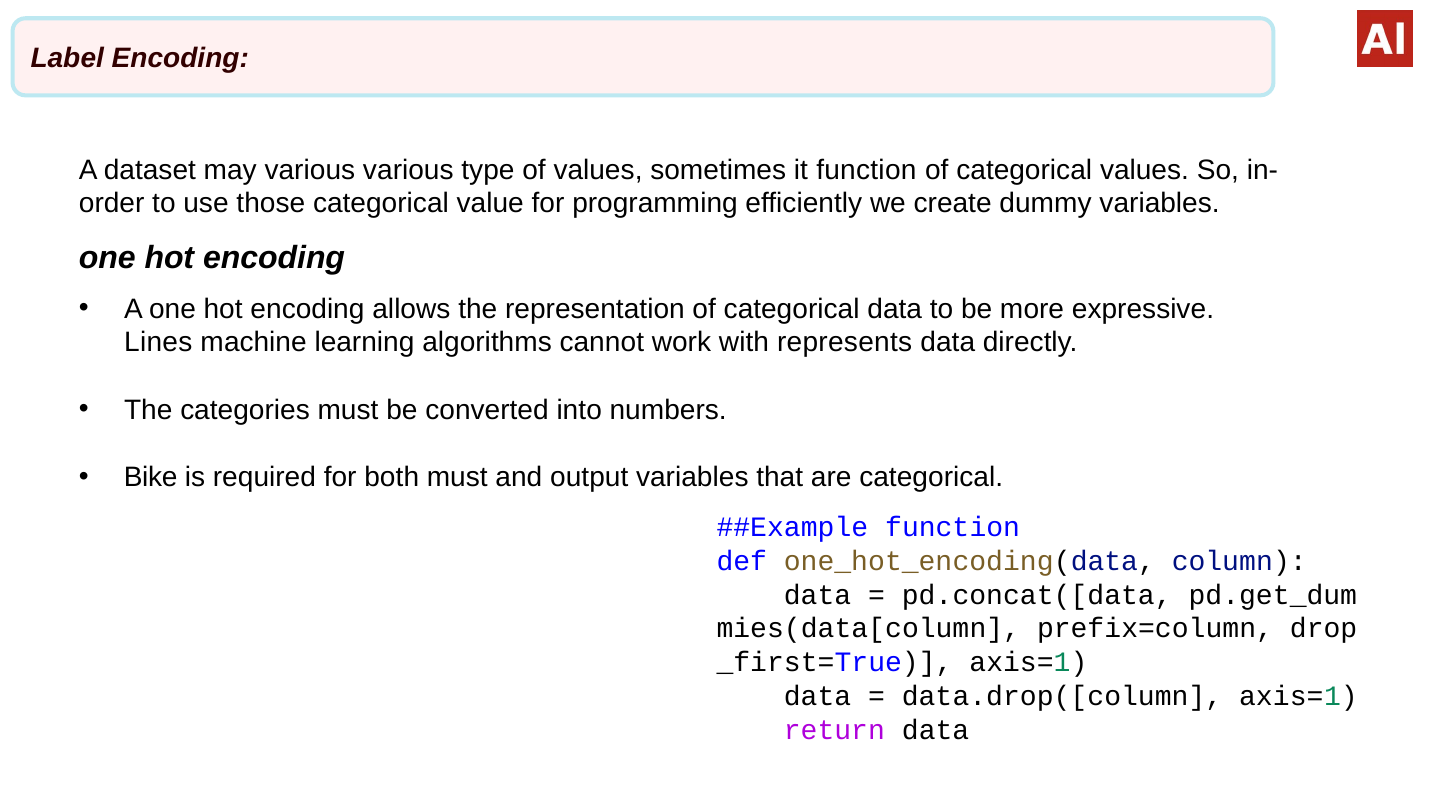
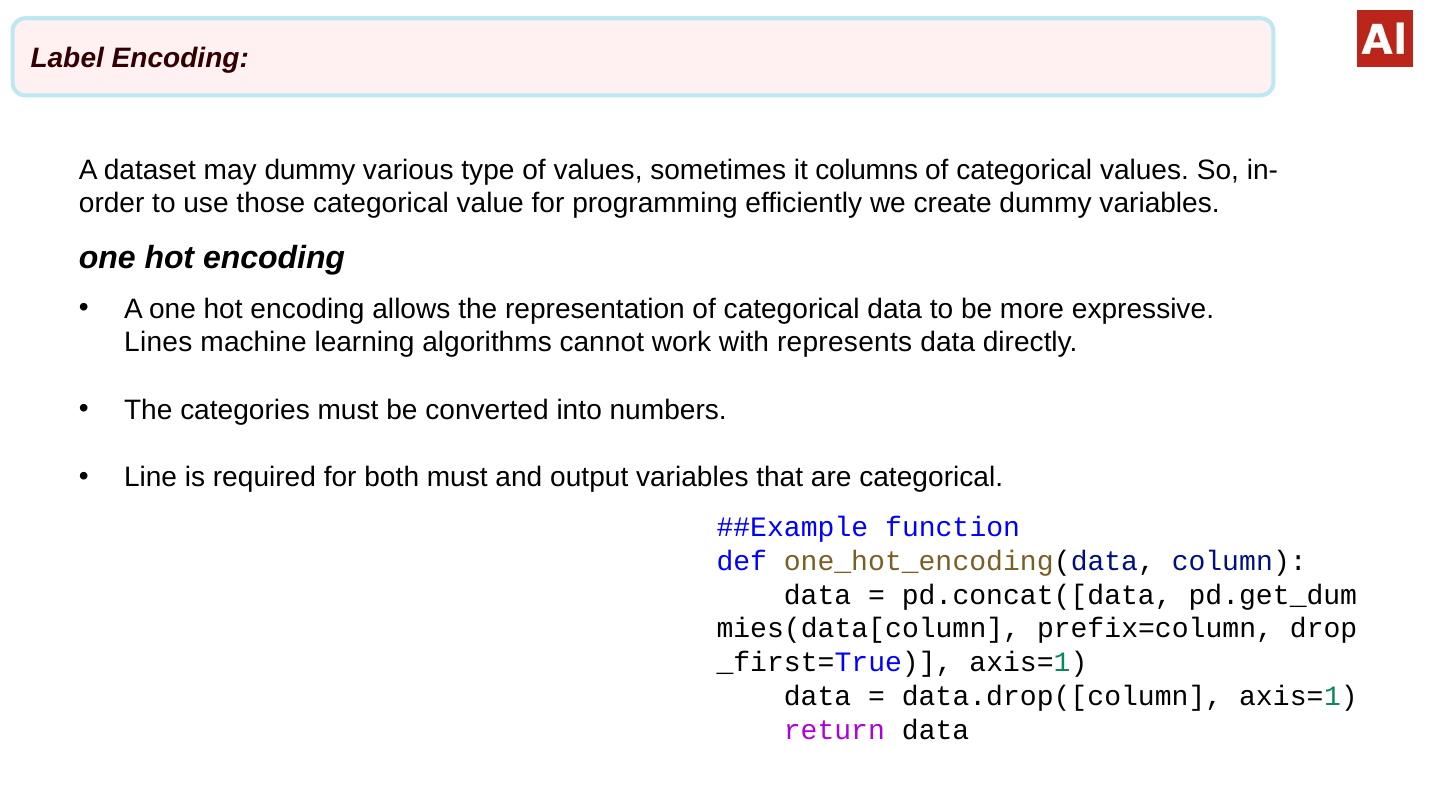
may various: various -> dummy
it function: function -> columns
Bike: Bike -> Line
